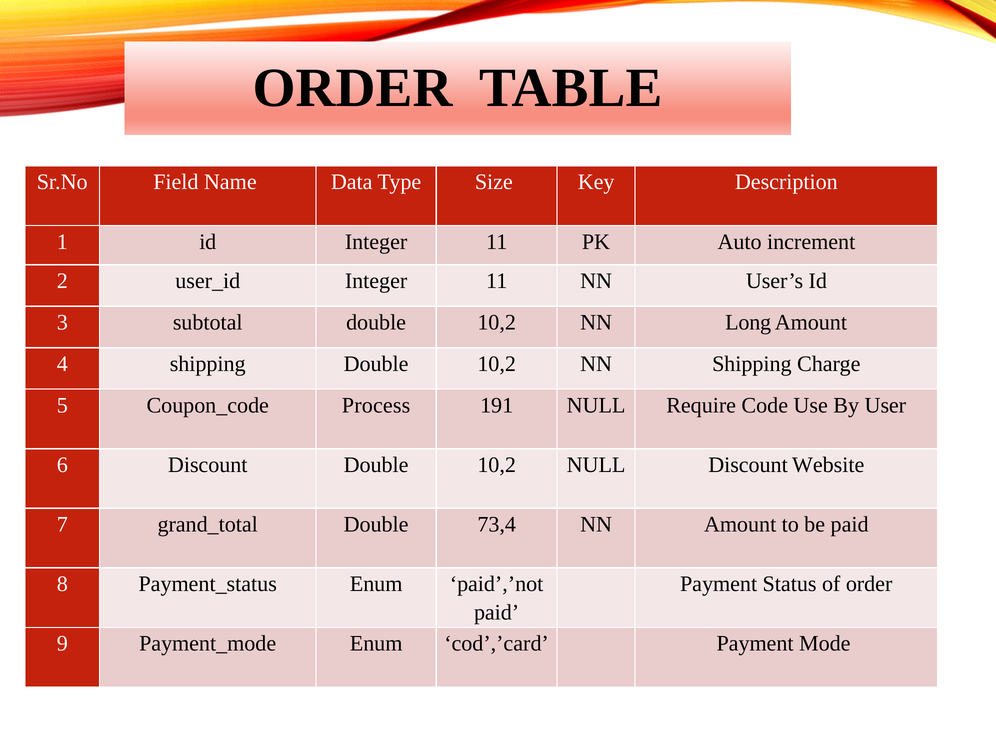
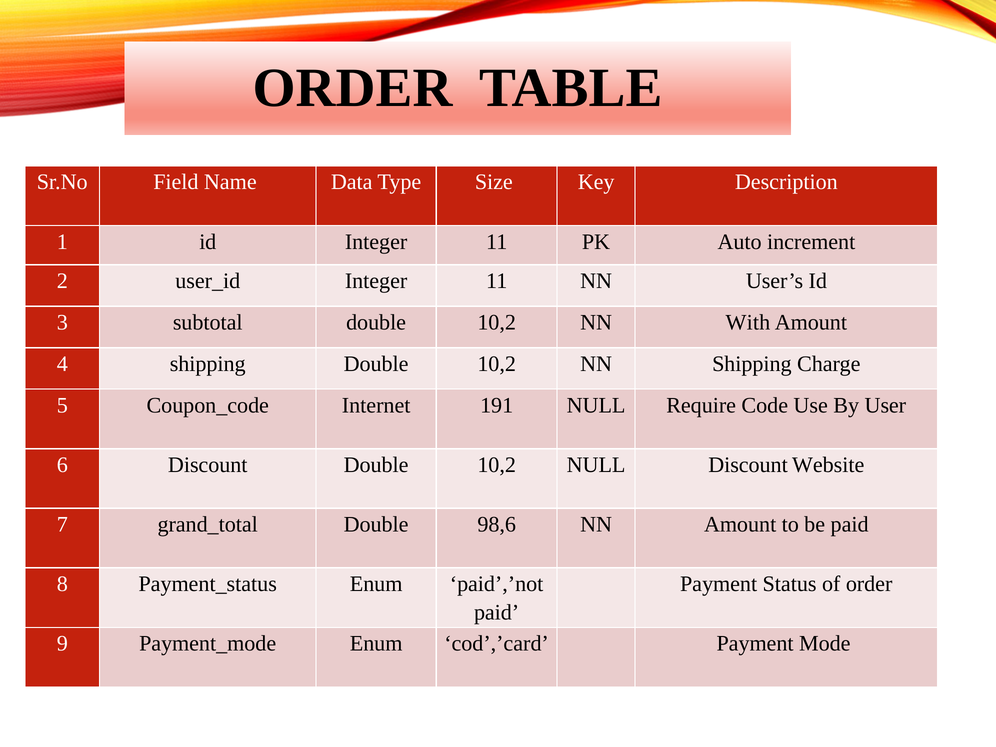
Long: Long -> With
Process: Process -> Internet
73,4: 73,4 -> 98,6
